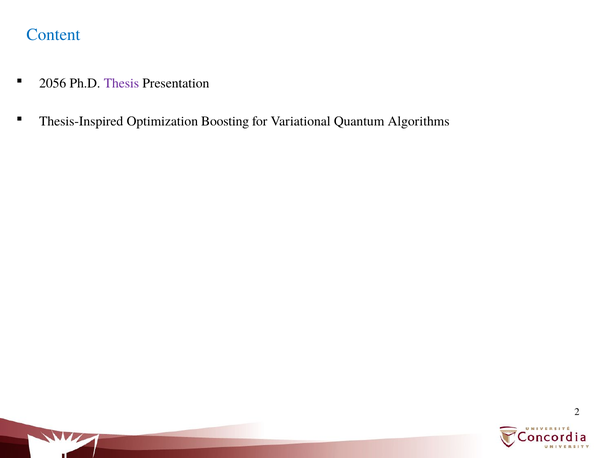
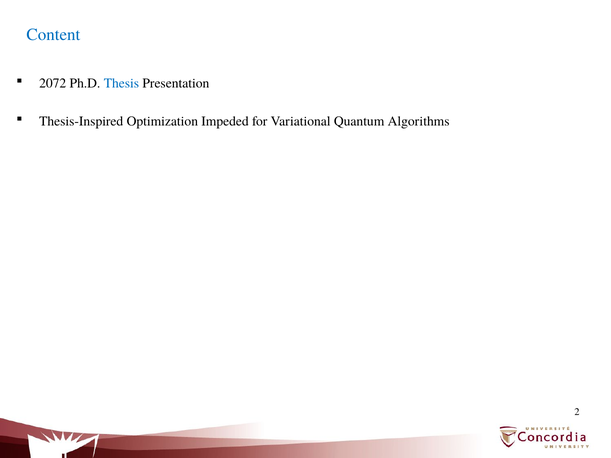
2056: 2056 -> 2072
Thesis colour: purple -> blue
Boosting: Boosting -> Impeded
